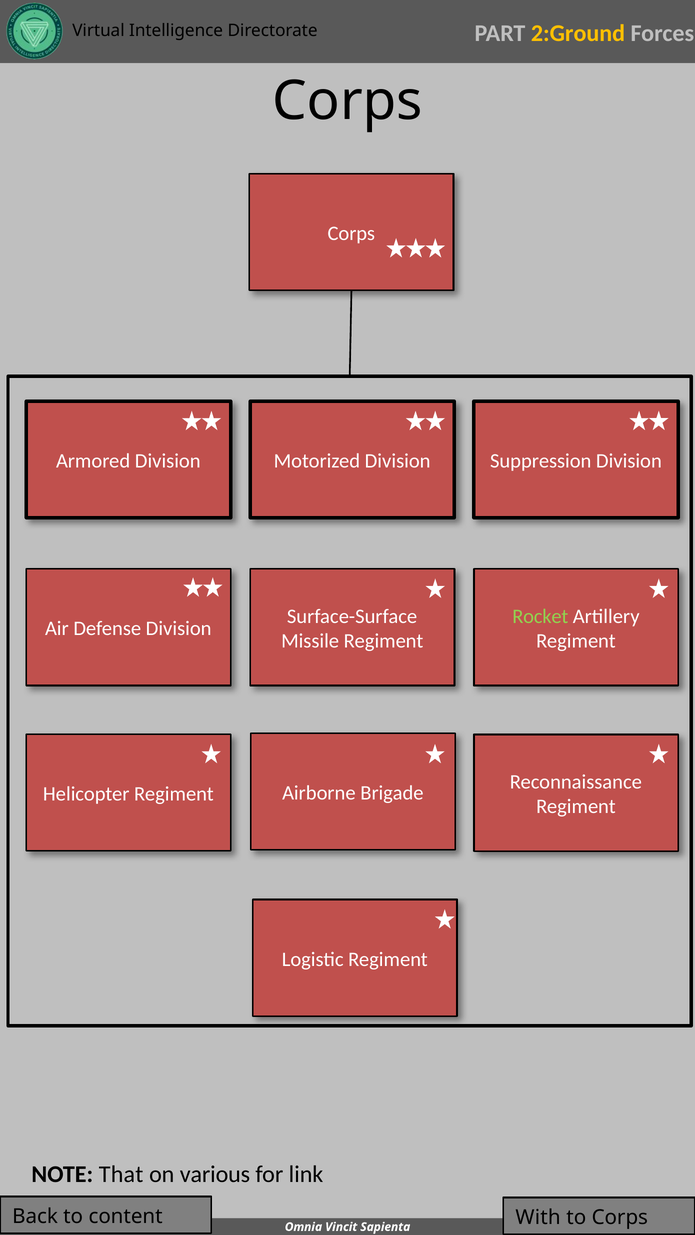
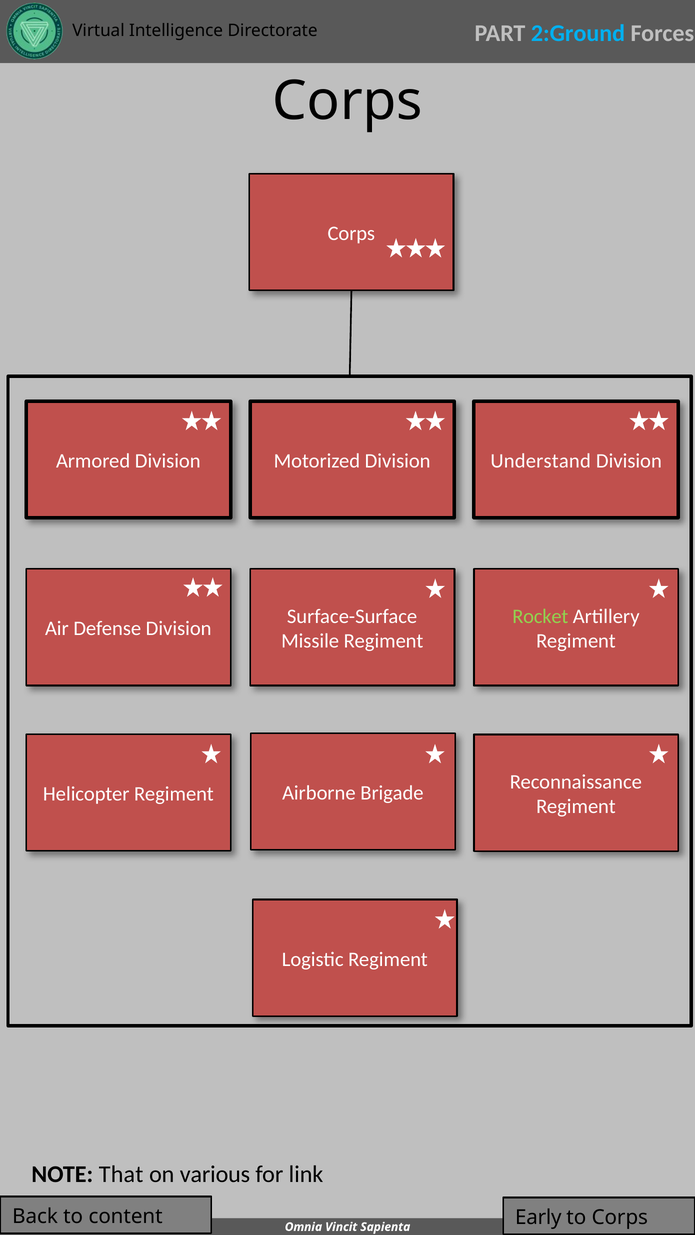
2:Ground colour: yellow -> light blue
Suppression: Suppression -> Understand
With: With -> Early
